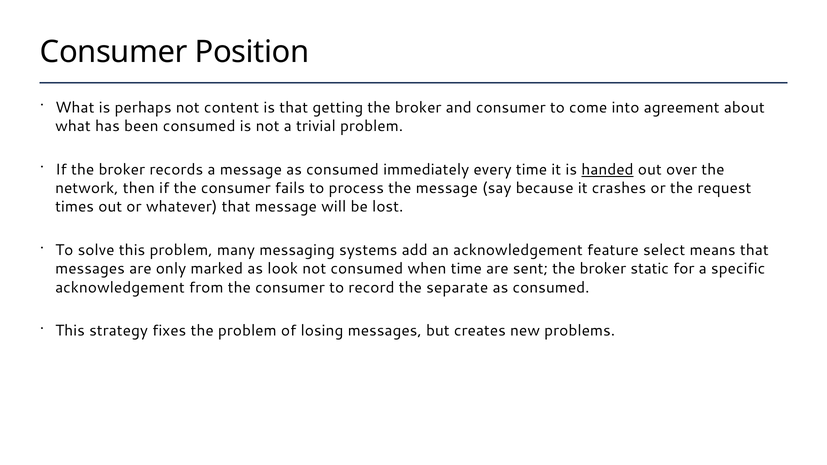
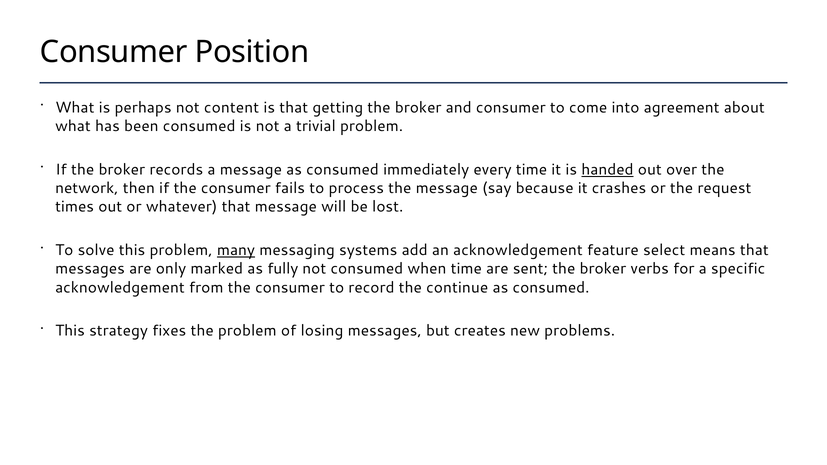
many underline: none -> present
look: look -> fully
static: static -> verbs
separate: separate -> continue
